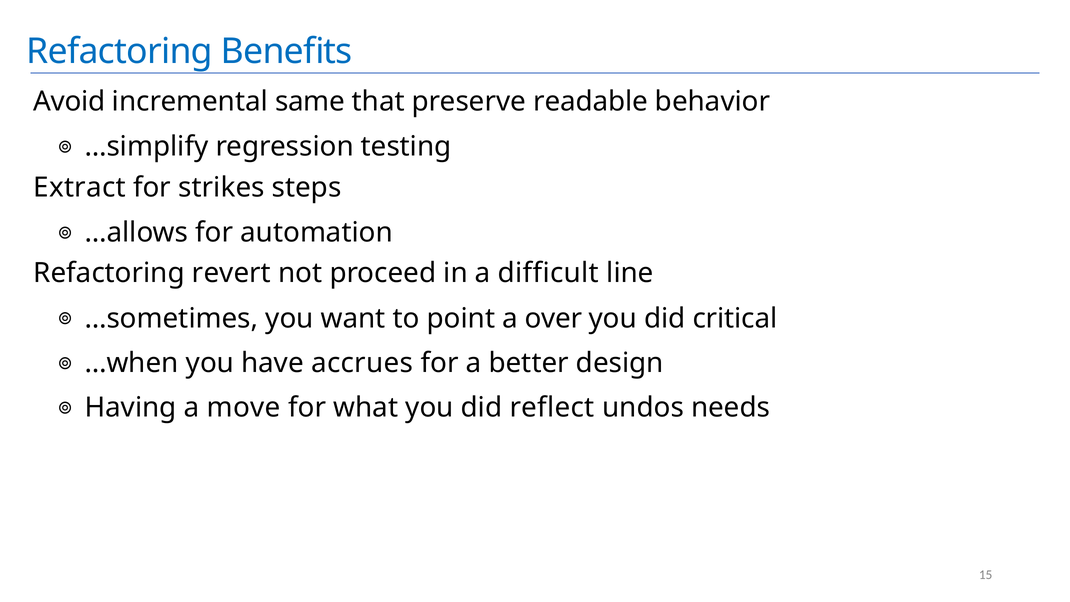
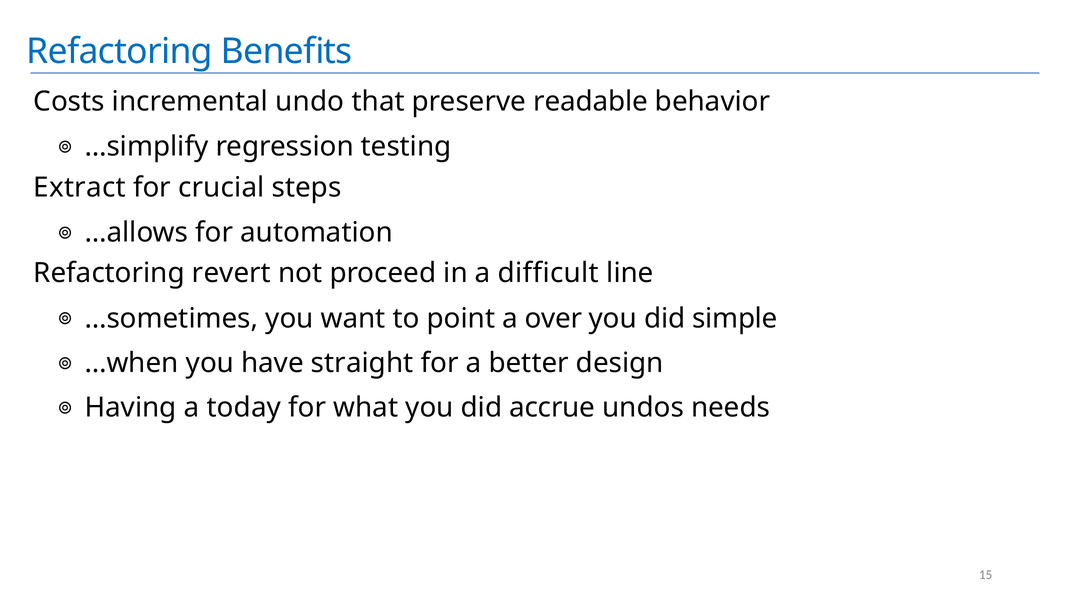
Avoid: Avoid -> Costs
same: same -> undo
strikes: strikes -> crucial
critical: critical -> simple
accrues: accrues -> straight
move: move -> today
reflect: reflect -> accrue
